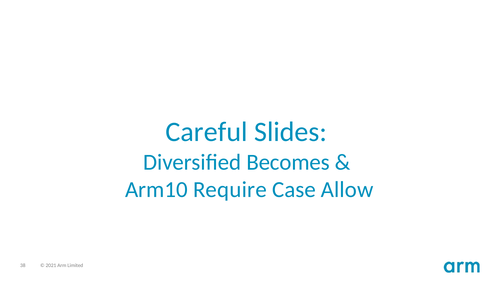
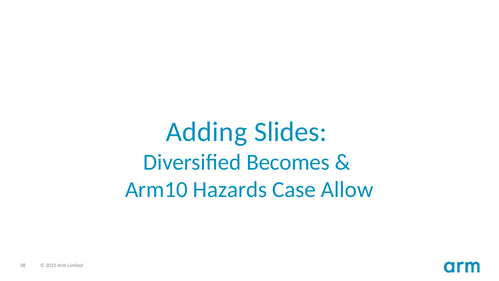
Careful: Careful -> Adding
Require: Require -> Hazards
